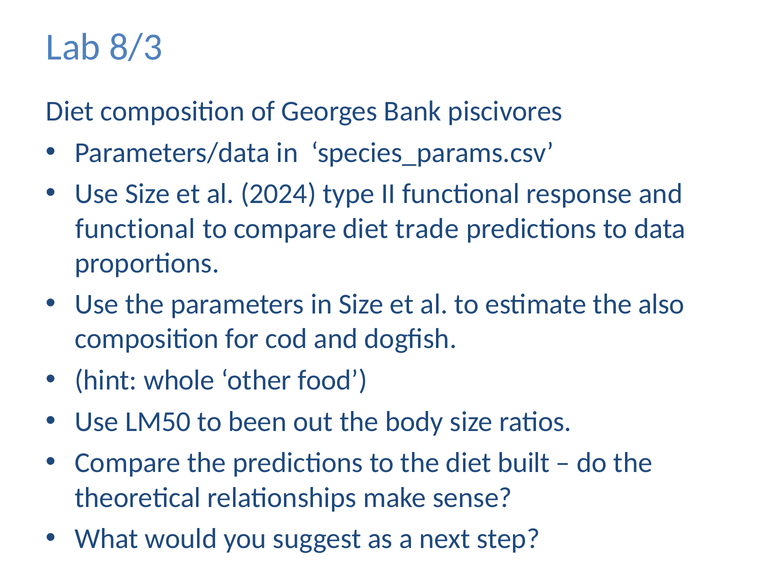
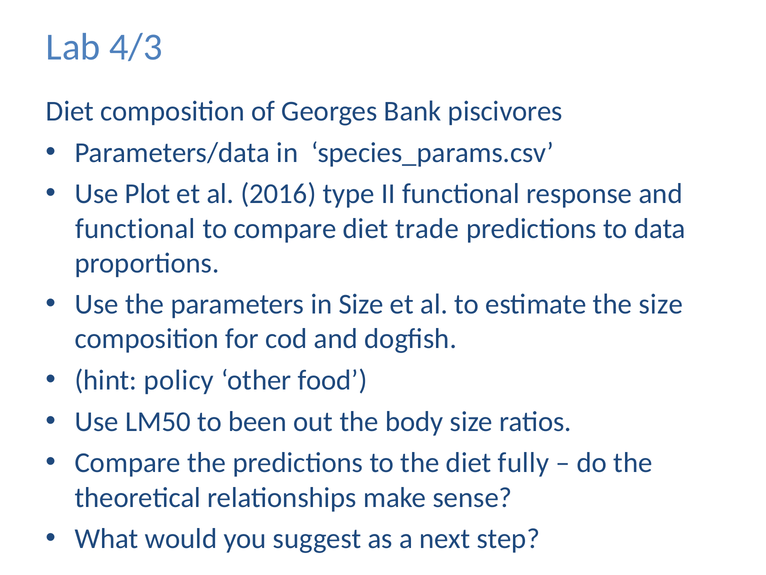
8/3: 8/3 -> 4/3
Use Size: Size -> Plot
2024: 2024 -> 2016
the also: also -> size
whole: whole -> policy
built: built -> fully
